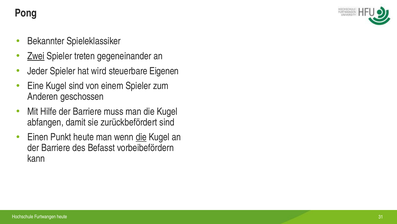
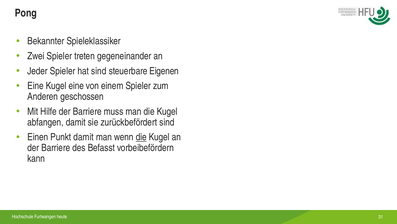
Zwei underline: present -> none
hat wird: wird -> sind
Kugel sind: sind -> eine
Punkt heute: heute -> damit
